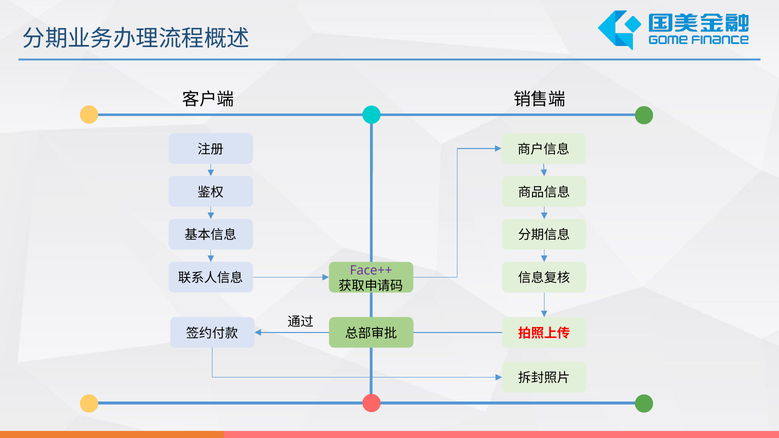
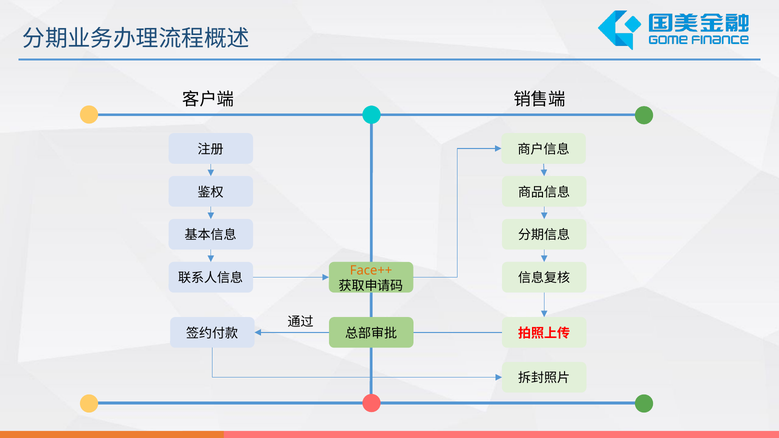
Face++ colour: purple -> orange
